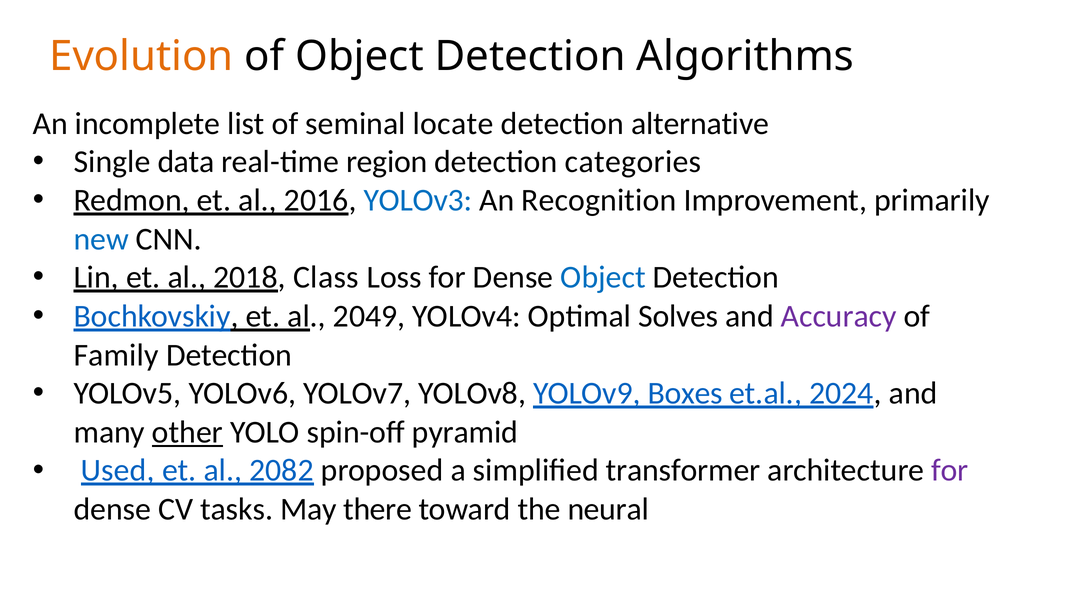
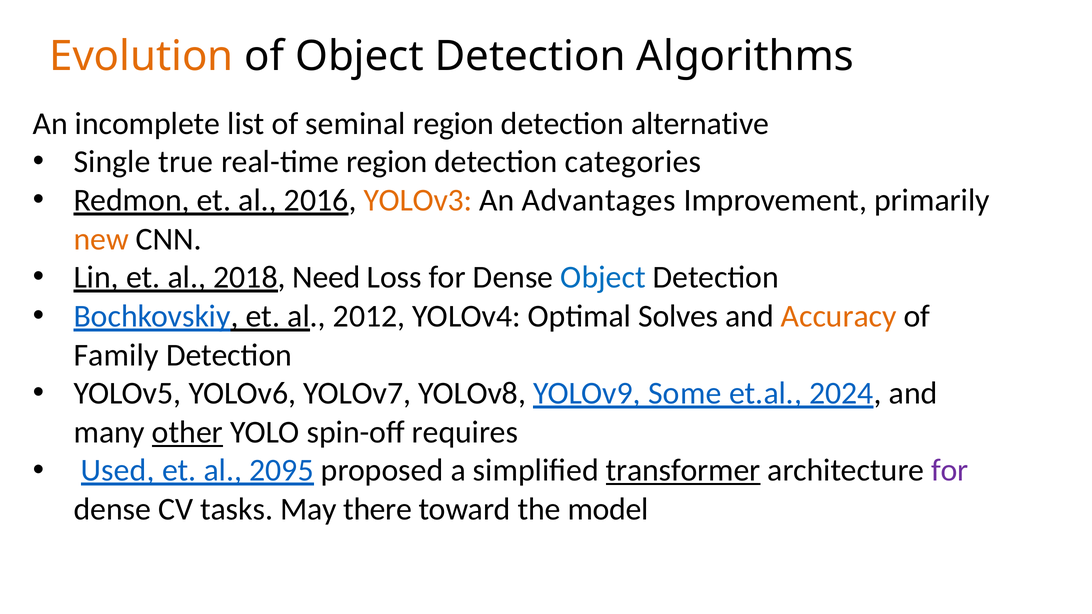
seminal locate: locate -> region
data: data -> true
YOLOv3 colour: blue -> orange
Recognition: Recognition -> Advantages
new colour: blue -> orange
Class: Class -> Need
2049: 2049 -> 2012
Accuracy colour: purple -> orange
Boxes: Boxes -> Some
pyramid: pyramid -> requires
2082: 2082 -> 2095
transformer underline: none -> present
neural: neural -> model
